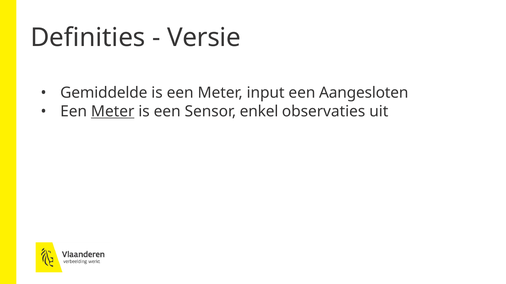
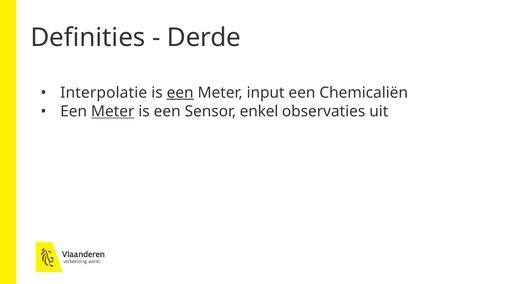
Versie: Versie -> Derde
Gemiddelde: Gemiddelde -> Interpolatie
een at (180, 93) underline: none -> present
Aangesloten: Aangesloten -> Chemicaliën
